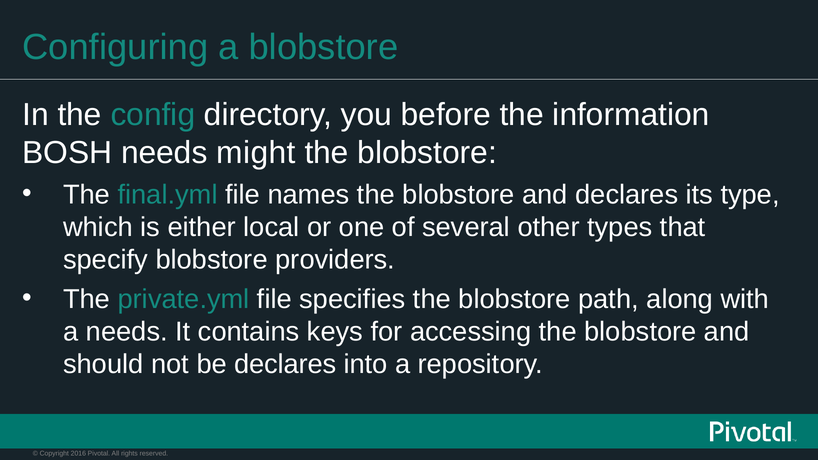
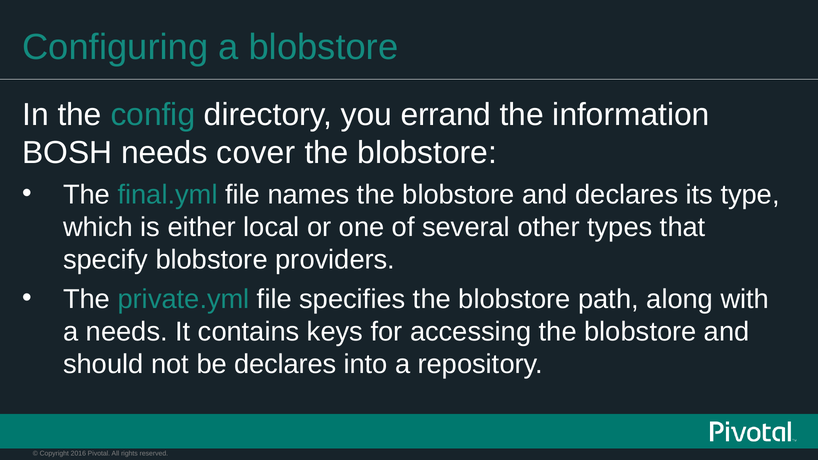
before: before -> errand
might: might -> cover
